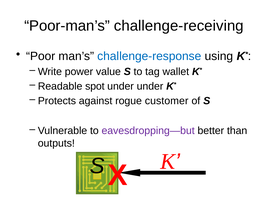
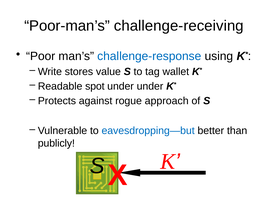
power: power -> stores
customer: customer -> approach
eavesdropping—but colour: purple -> blue
outputs: outputs -> publicly
